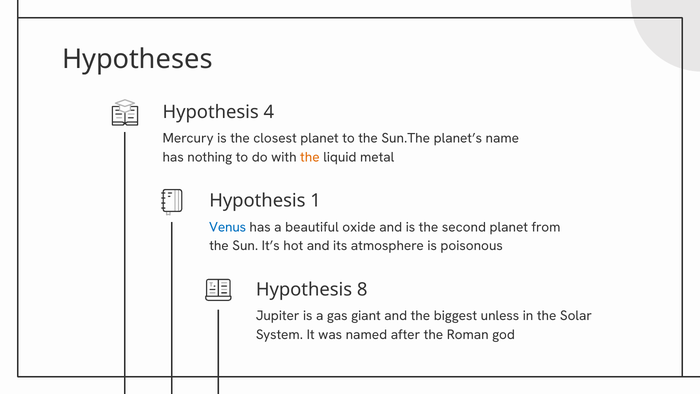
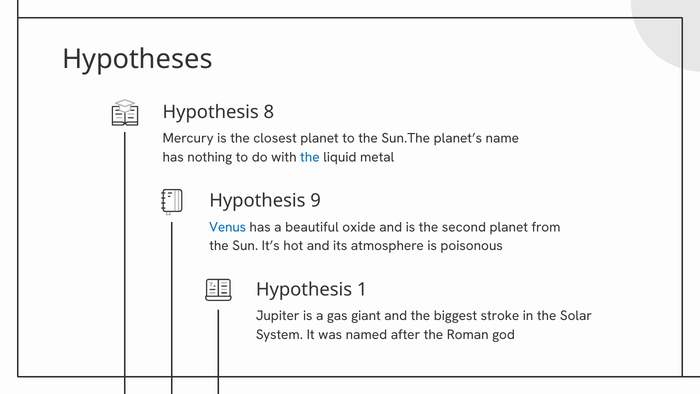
4: 4 -> 8
the at (310, 157) colour: orange -> blue
1: 1 -> 9
8: 8 -> 1
unless: unless -> stroke
